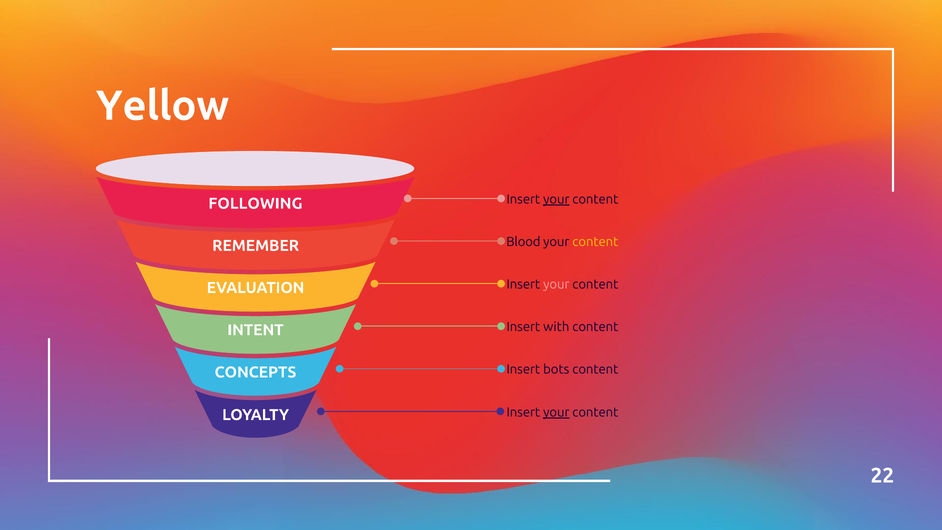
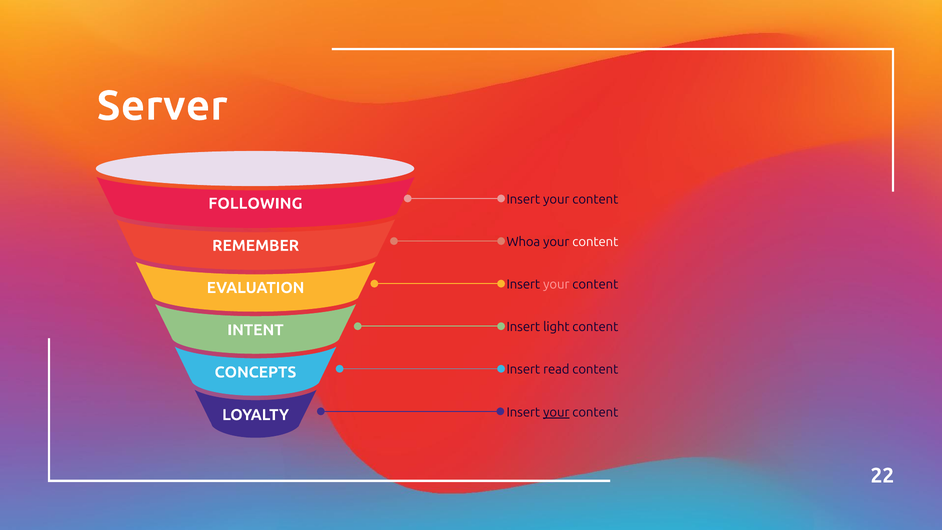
Yellow: Yellow -> Server
your at (556, 199) underline: present -> none
Blood: Blood -> Whoa
content at (595, 242) colour: yellow -> white
with: with -> light
bots: bots -> read
